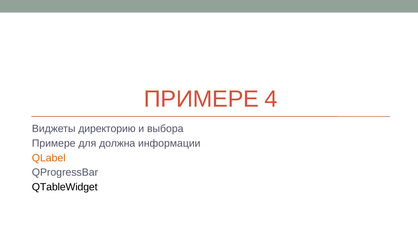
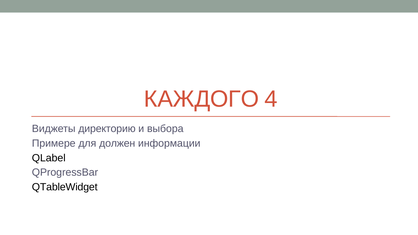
ПРИМЕРЕ at (201, 99): ПРИМЕРЕ -> КАЖДОГО
должна: должна -> должен
QLabel colour: orange -> black
